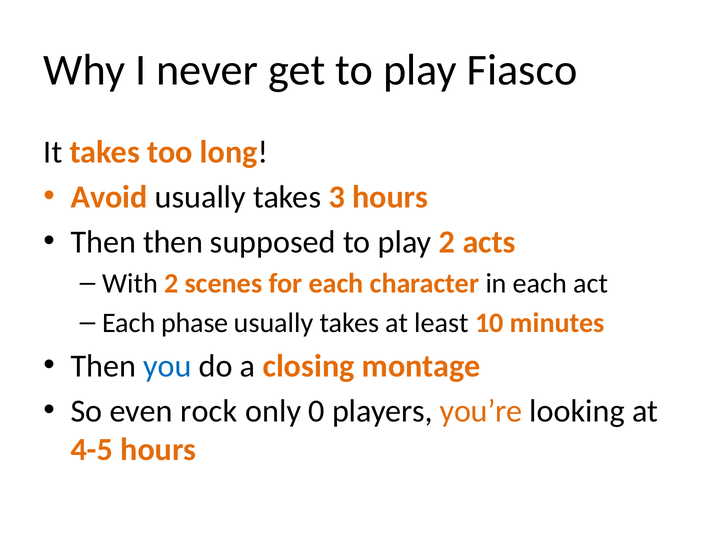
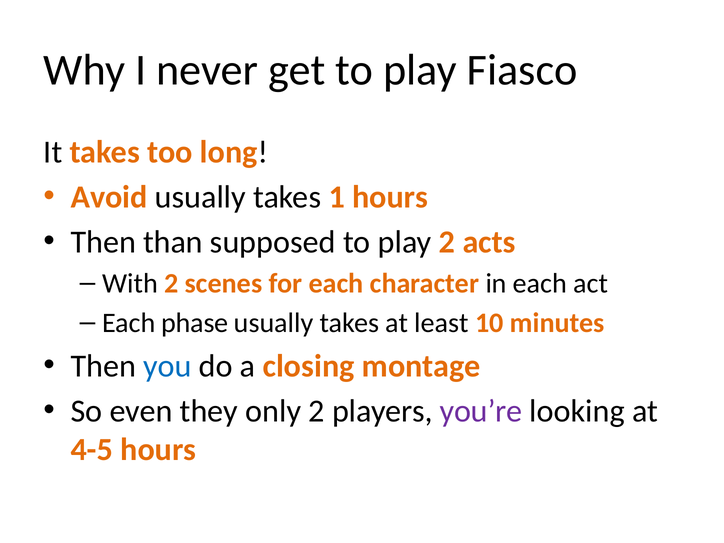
3: 3 -> 1
Then then: then -> than
rock: rock -> they
only 0: 0 -> 2
you’re colour: orange -> purple
